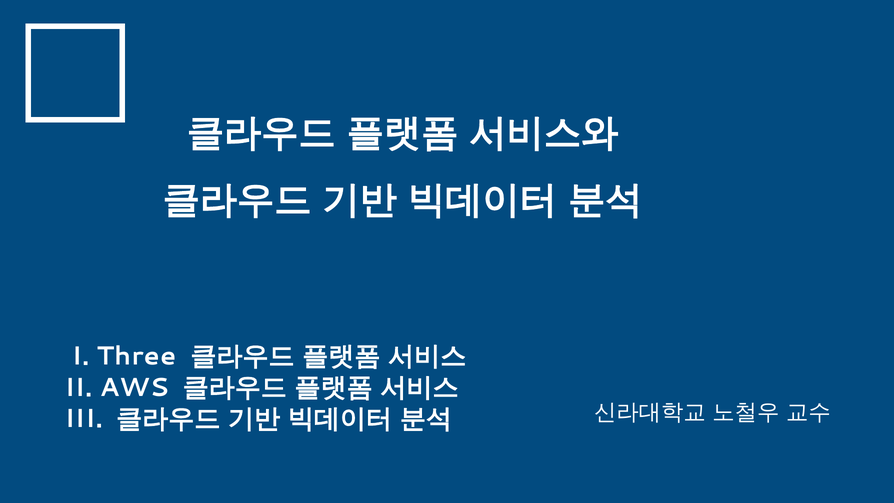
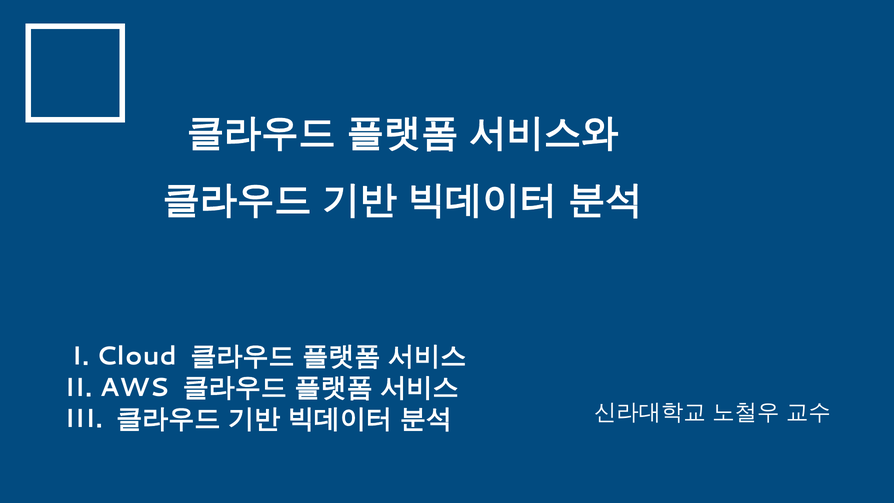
Three: Three -> Cloud
